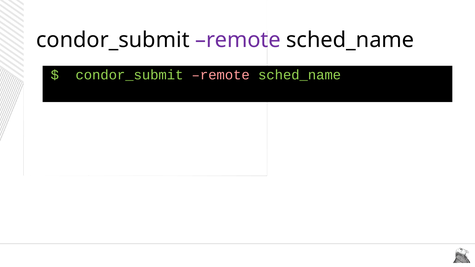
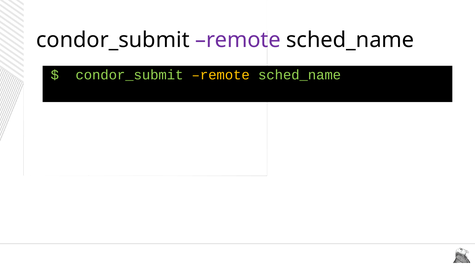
remote at (221, 75) colour: pink -> yellow
